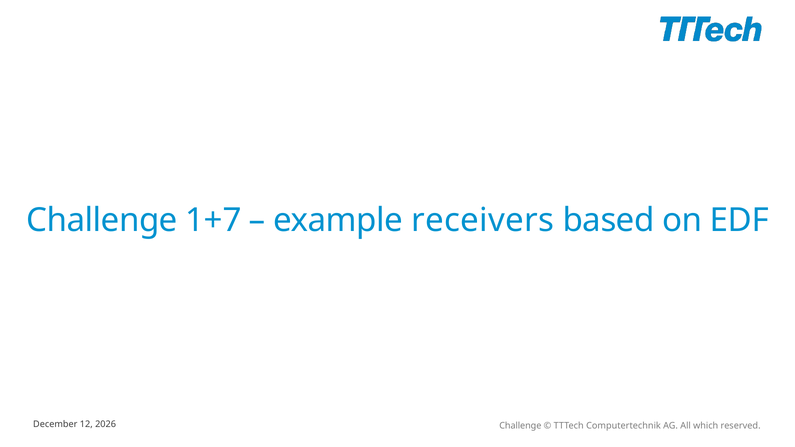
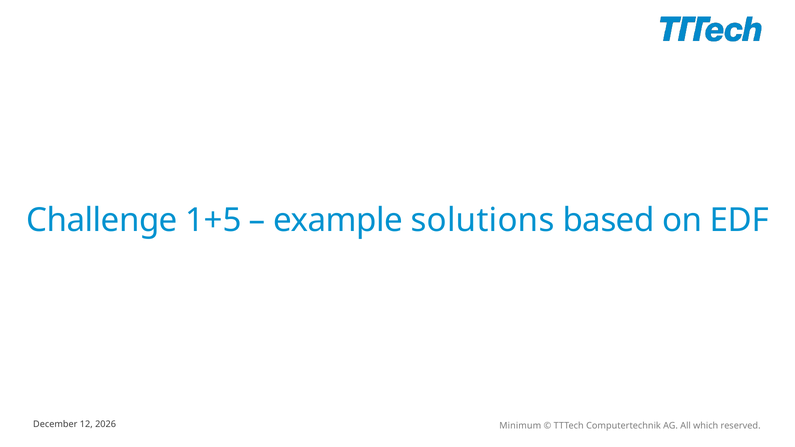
1+7: 1+7 -> 1+5
receivers: receivers -> solutions
Challenge at (520, 426): Challenge -> Minimum
